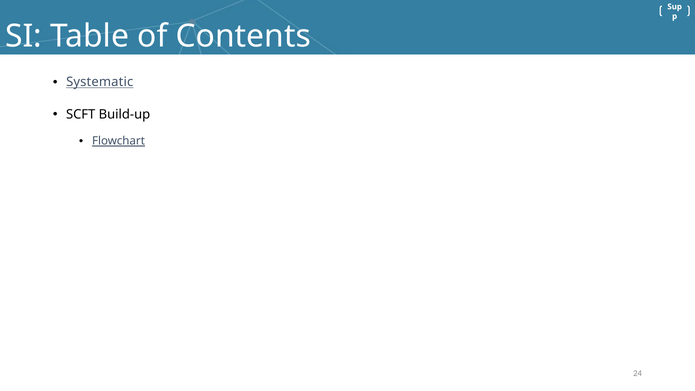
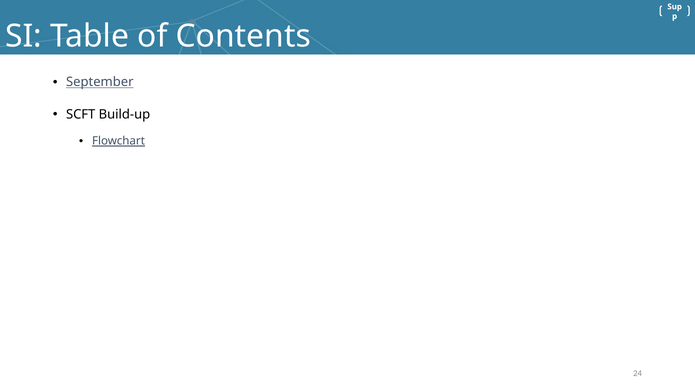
Systematic: Systematic -> September
